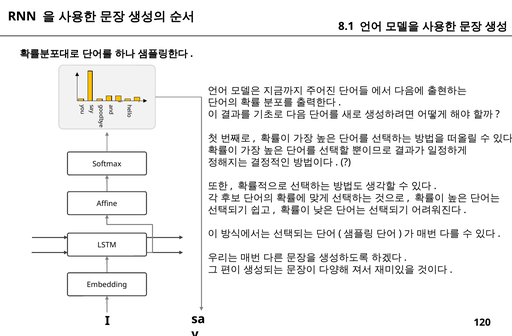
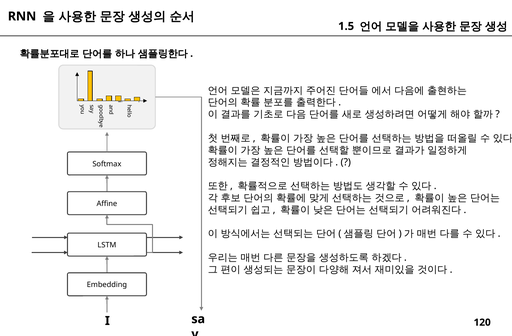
8.1: 8.1 -> 1.5
